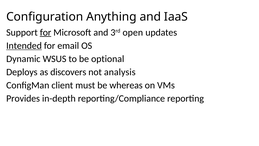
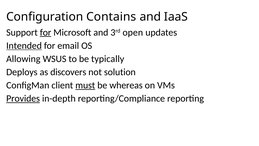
Anything: Anything -> Contains
Dynamic: Dynamic -> Allowing
optional: optional -> typically
analysis: analysis -> solution
must underline: none -> present
Provides underline: none -> present
